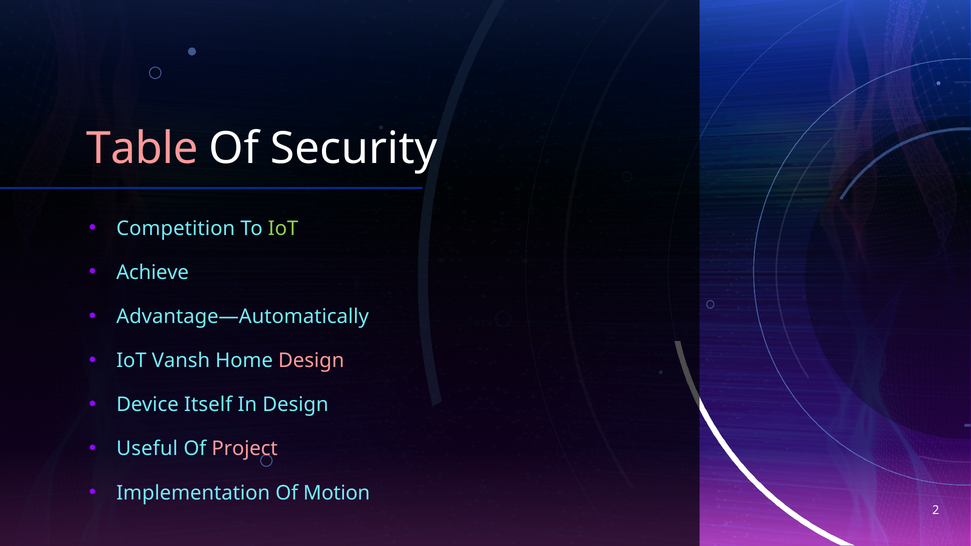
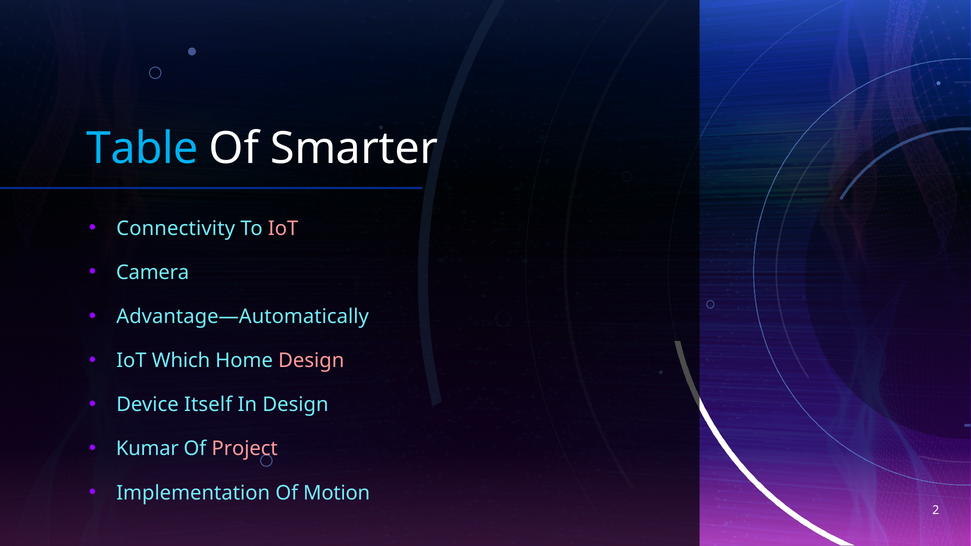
Table colour: pink -> light blue
Security: Security -> Smarter
Competition: Competition -> Connectivity
IoT at (283, 228) colour: light green -> pink
Achieve: Achieve -> Camera
Vansh: Vansh -> Which
Useful: Useful -> Kumar
